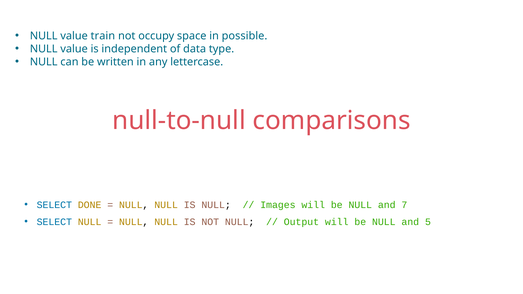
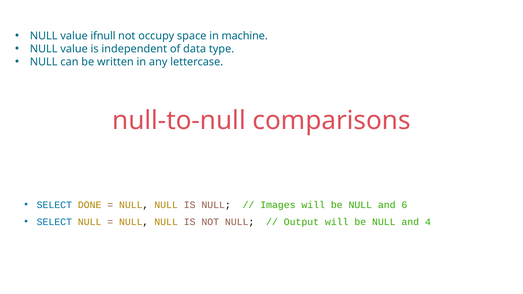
train: train -> ifnull
possible: possible -> machine
7: 7 -> 6
5: 5 -> 4
